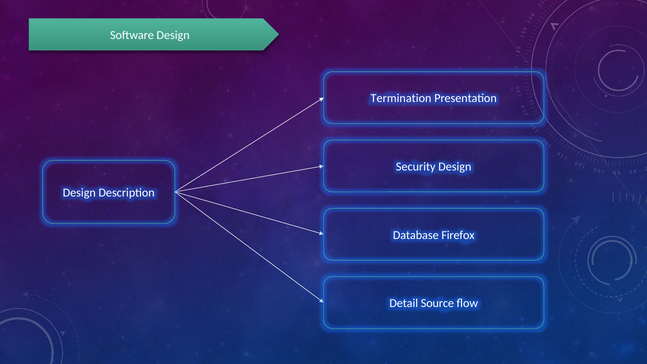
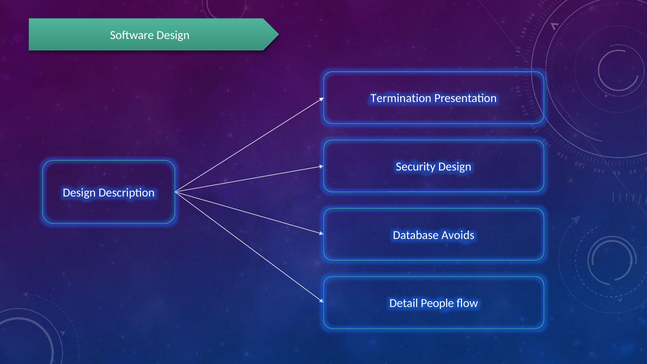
Firefox: Firefox -> Avoids
Source: Source -> People
